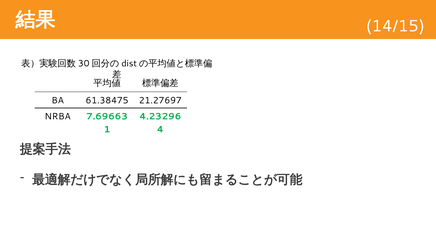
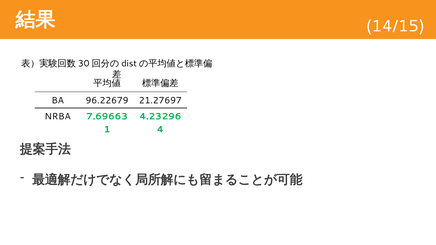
61.38475: 61.38475 -> 96.22679
